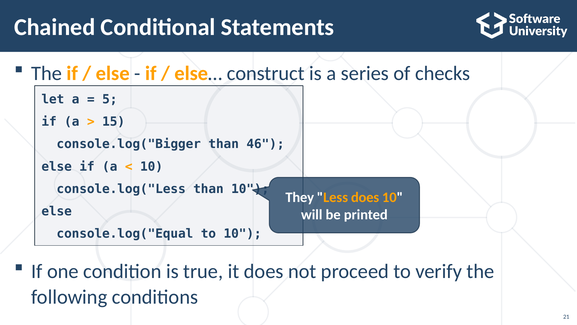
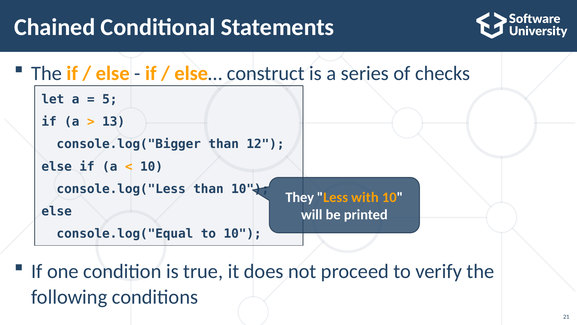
15: 15 -> 13
46: 46 -> 12
Less does: does -> with
